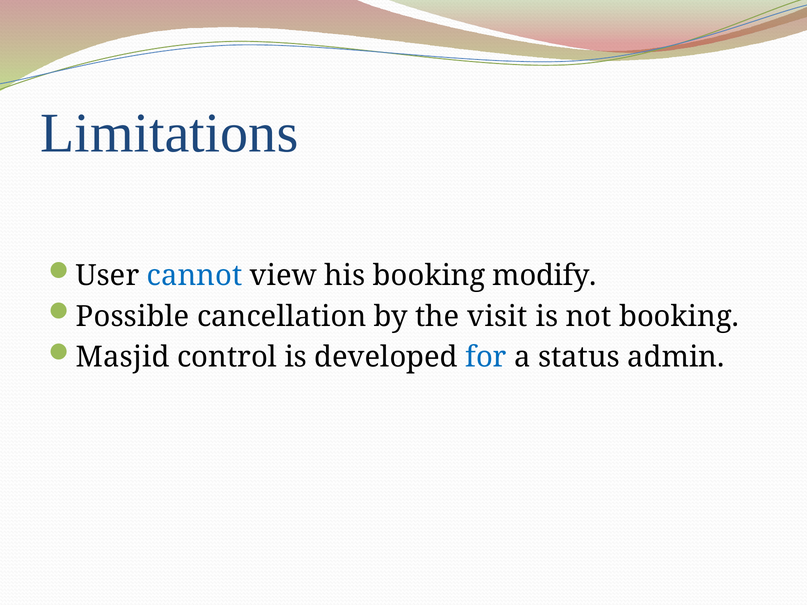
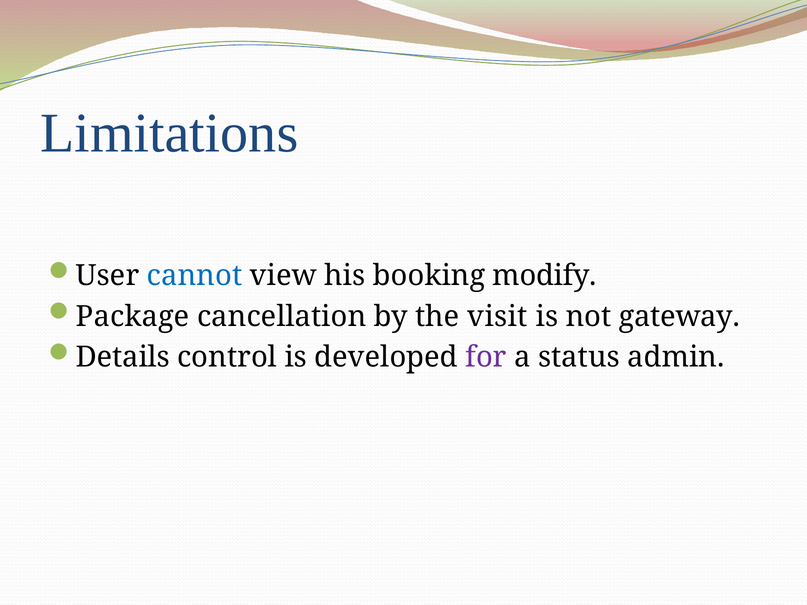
Possible: Possible -> Package
not booking: booking -> gateway
Masjid: Masjid -> Details
for colour: blue -> purple
